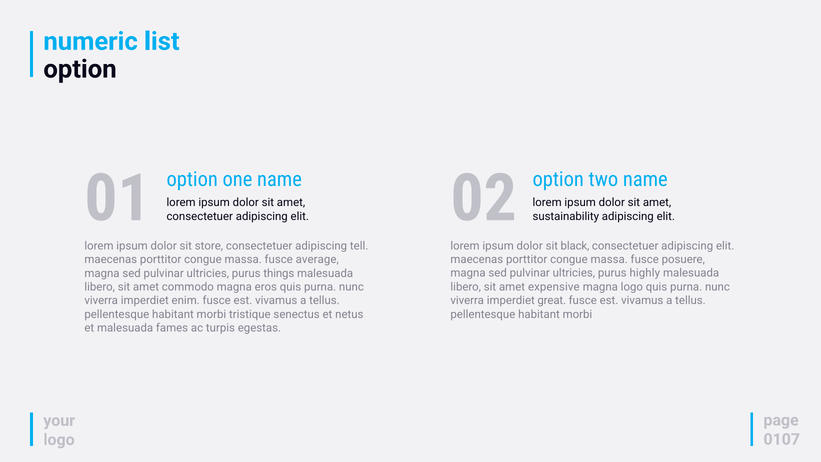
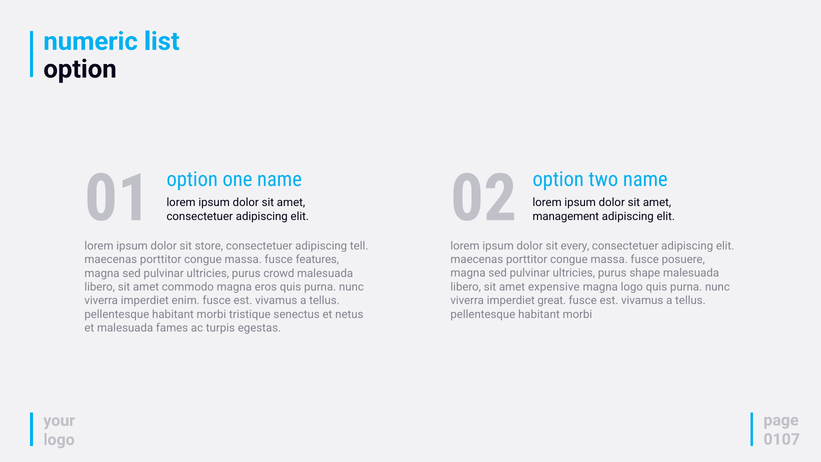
sustainability: sustainability -> management
black: black -> every
average: average -> features
highly: highly -> shape
things: things -> crowd
